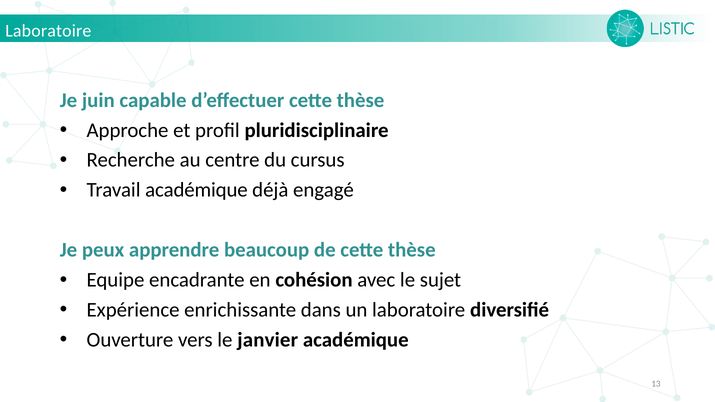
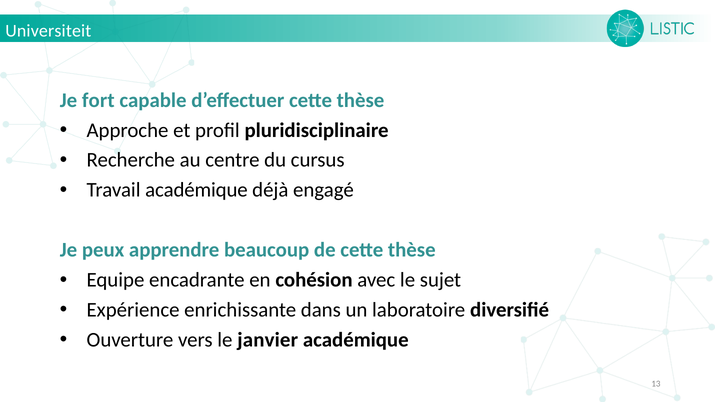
Laboratoire at (48, 31): Laboratoire -> Universiteit
juin: juin -> fort
